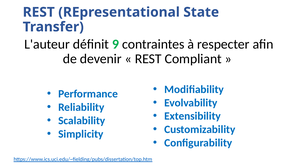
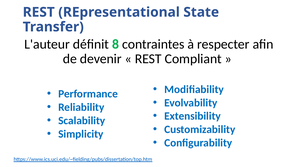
9: 9 -> 8
